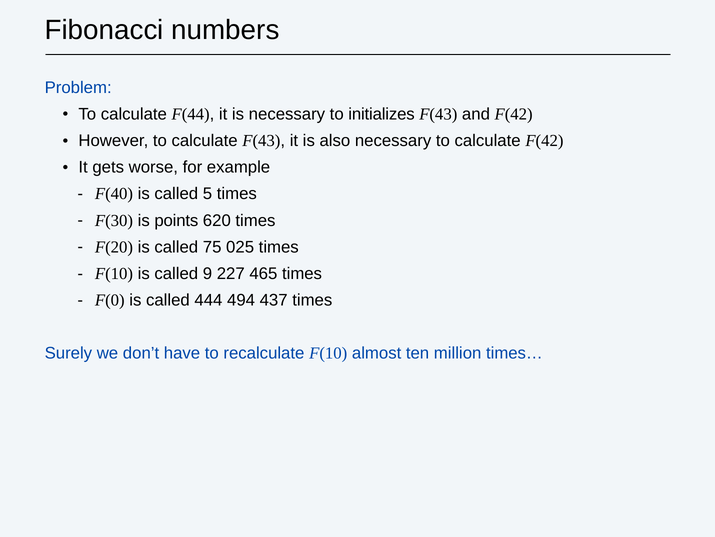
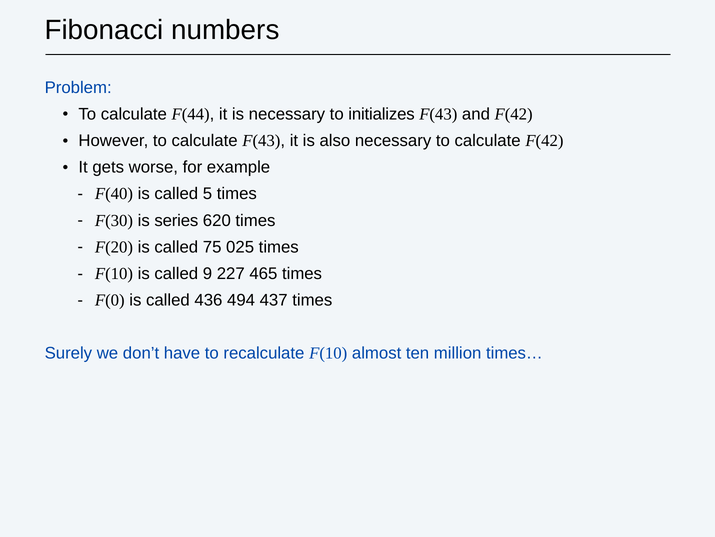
points: points -> series
444: 444 -> 436
